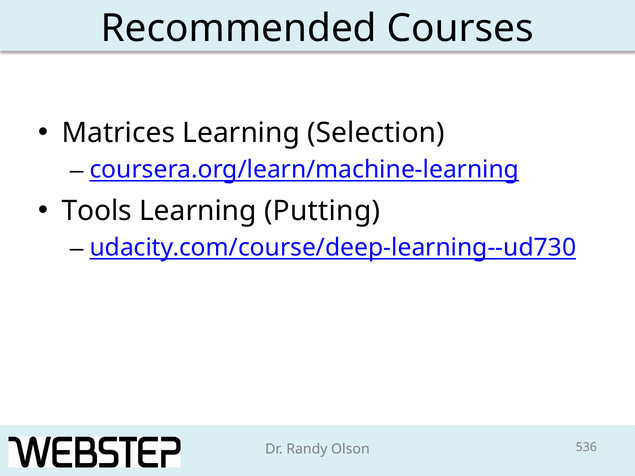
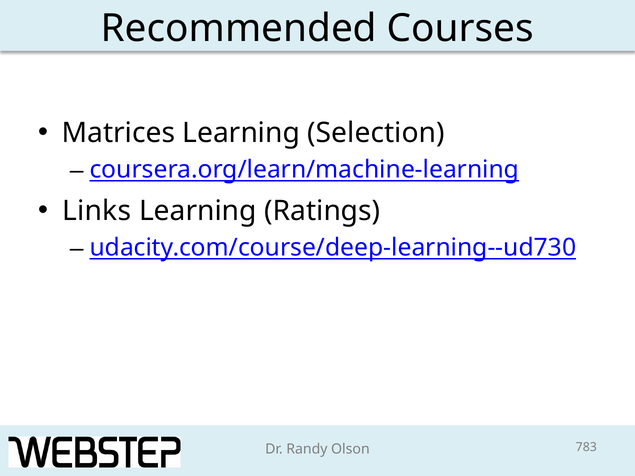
Tools: Tools -> Links
Putting: Putting -> Ratings
536: 536 -> 783
